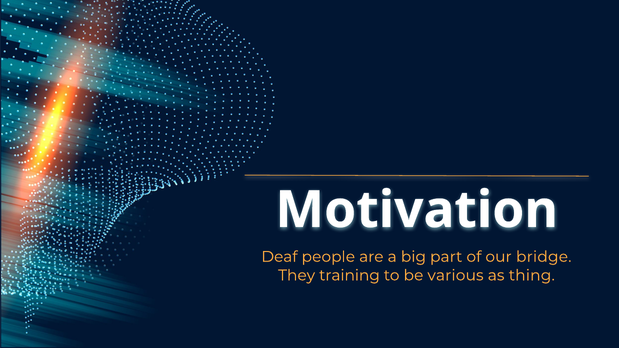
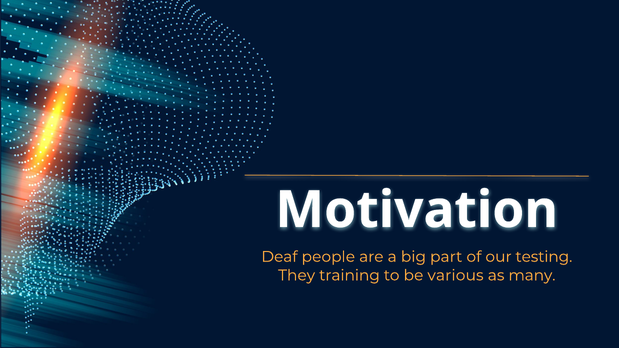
bridge: bridge -> testing
thing: thing -> many
